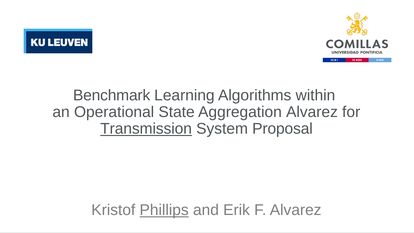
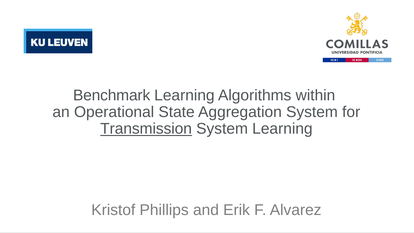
Aggregation Alvarez: Alvarez -> System
System Proposal: Proposal -> Learning
Phillips underline: present -> none
